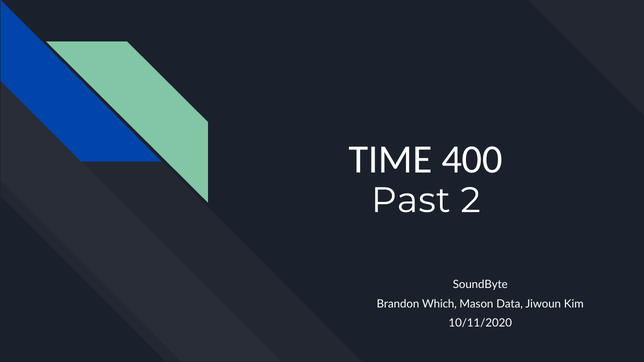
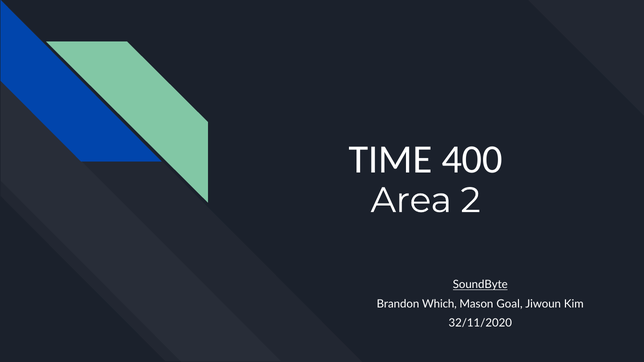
Past: Past -> Area
SoundByte underline: none -> present
Data: Data -> Goal
10/11/2020: 10/11/2020 -> 32/11/2020
